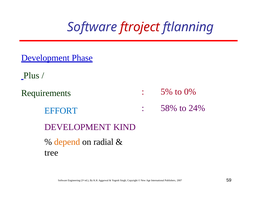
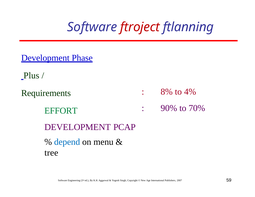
5%: 5% -> 8%
0%: 0% -> 4%
58%: 58% -> 90%
24%: 24% -> 70%
EFFORT colour: blue -> green
KIND: KIND -> PCAP
depend colour: orange -> blue
radial: radial -> menu
